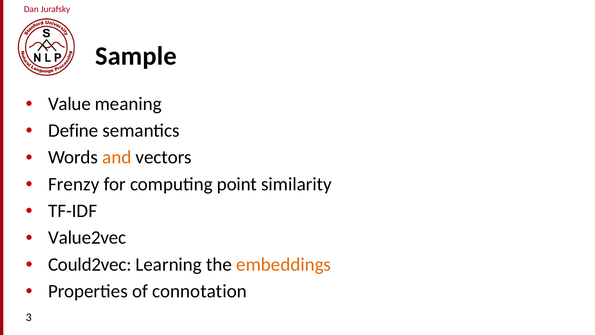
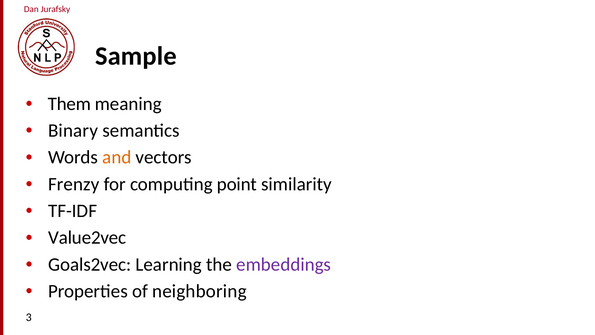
Value: Value -> Them
Define: Define -> Binary
Could2vec: Could2vec -> Goals2vec
embeddings colour: orange -> purple
connotation: connotation -> neighboring
